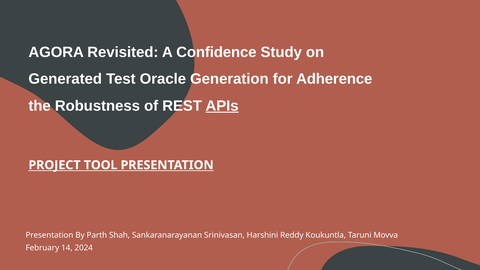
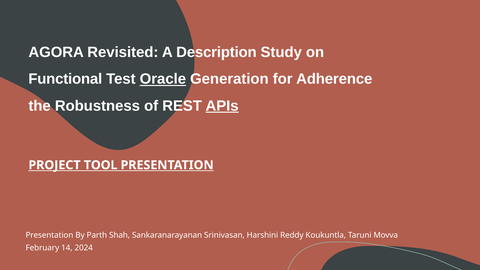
Confidence: Confidence -> Description
Generated: Generated -> Functional
Oracle underline: none -> present
